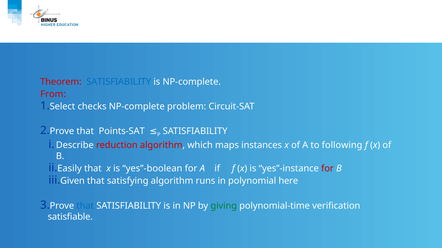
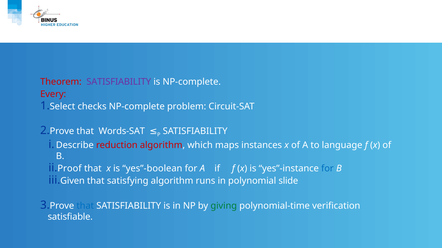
SATISFIABILITY at (119, 82) colour: blue -> purple
From: From -> Every
Points-SAT: Points-SAT -> Words-SAT
following: following -> language
Easily: Easily -> Proof
for at (327, 169) colour: red -> blue
here: here -> slide
